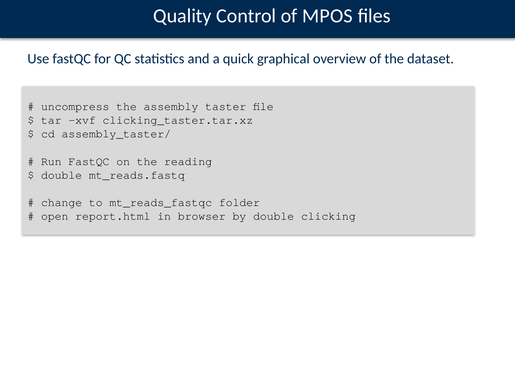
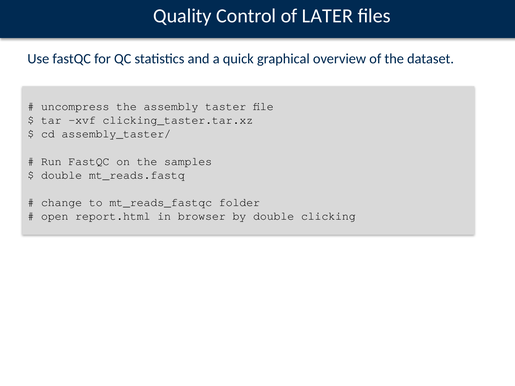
MPOS: MPOS -> LATER
reading: reading -> samples
